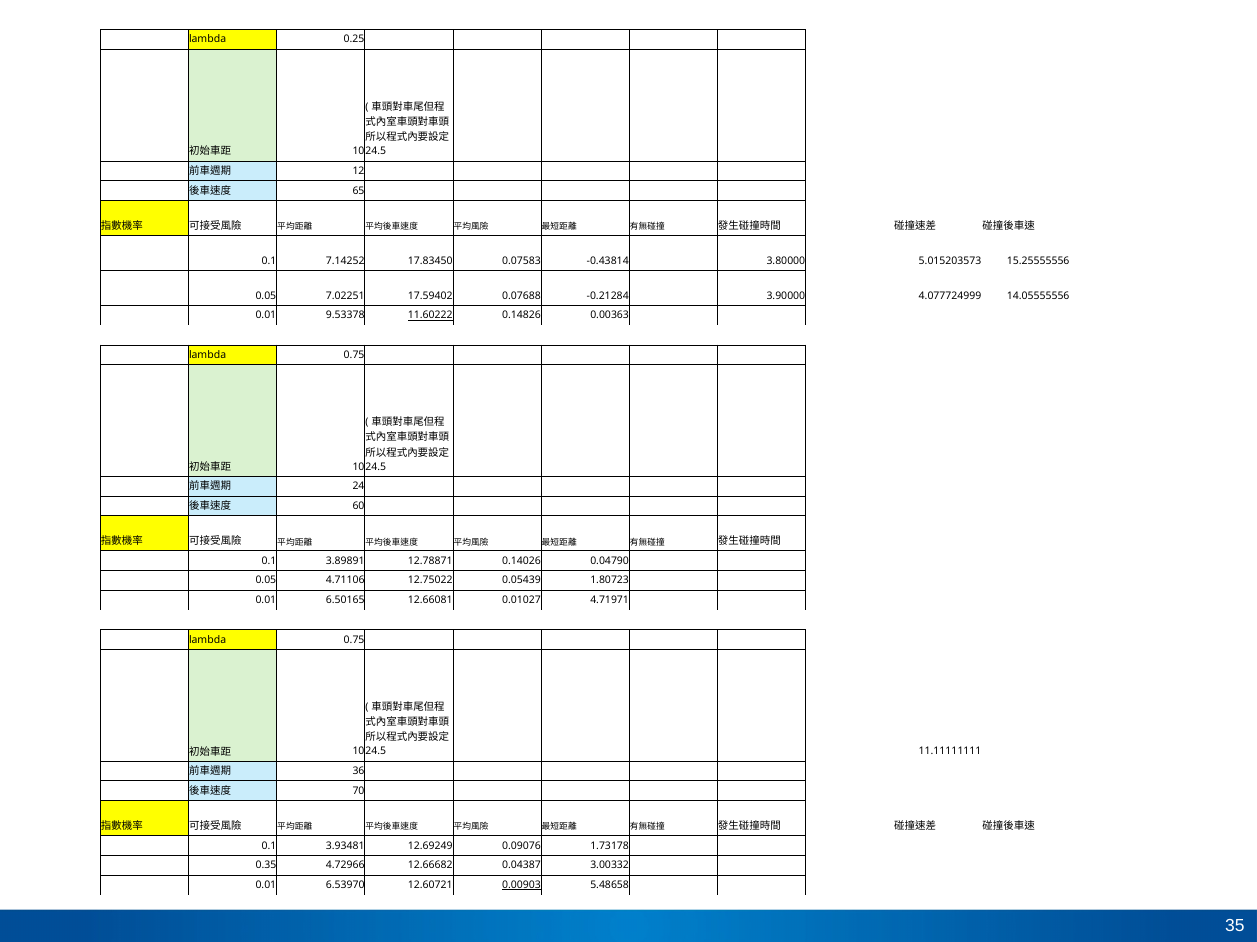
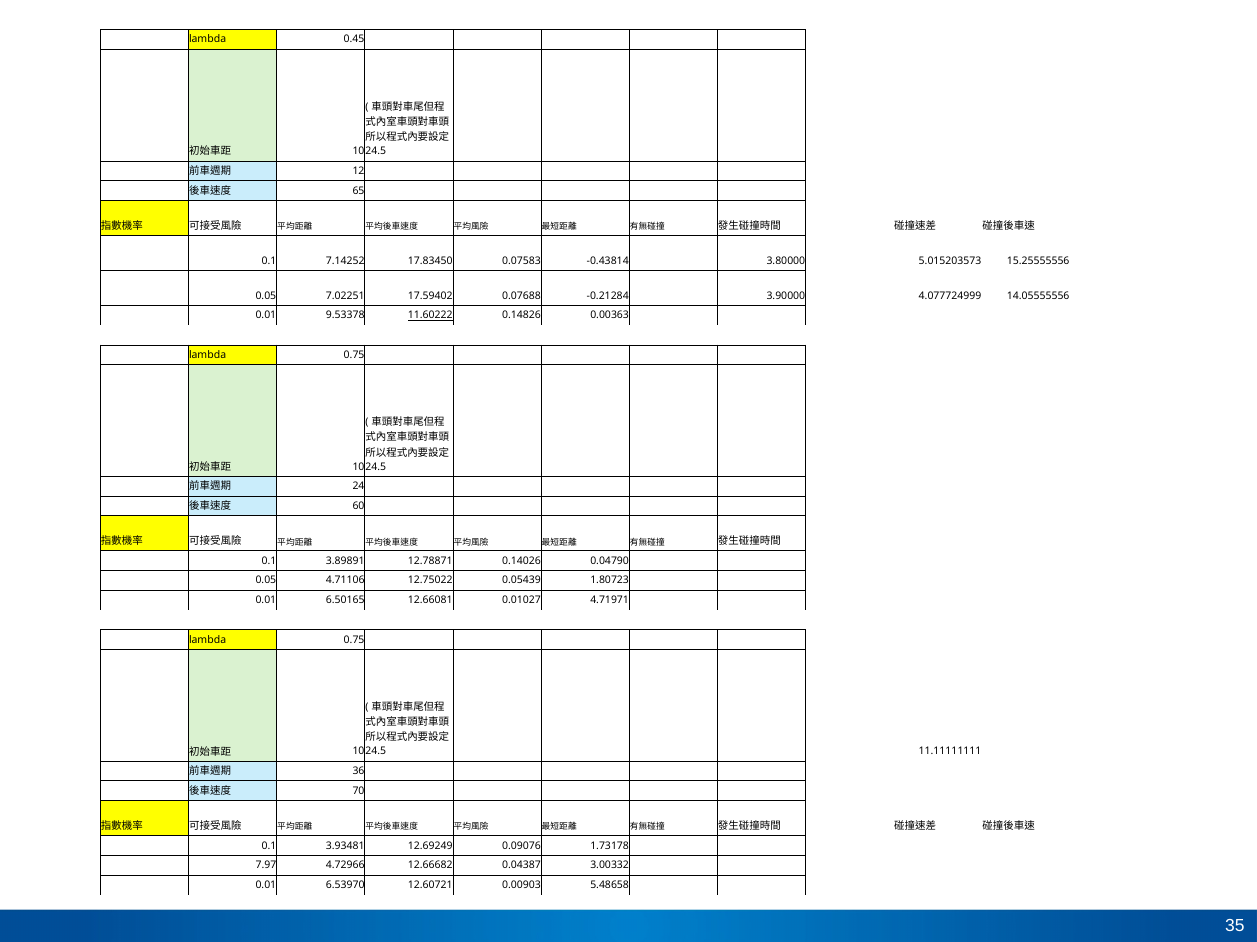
0.25: 0.25 -> 0.45
0.35: 0.35 -> 7.97
0.00903 underline: present -> none
